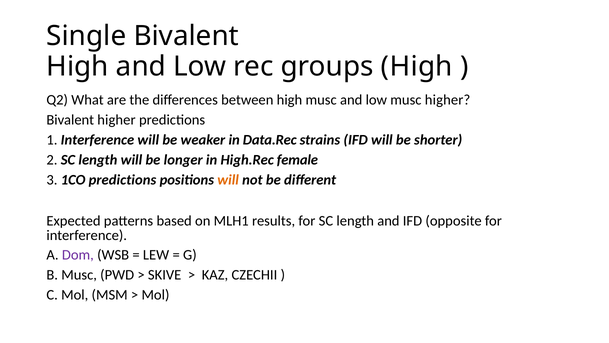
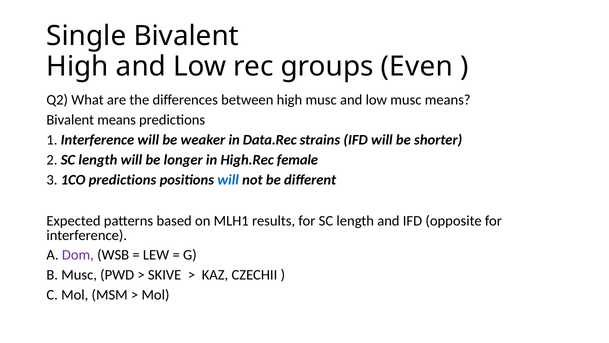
groups High: High -> Even
musc higher: higher -> means
Bivalent higher: higher -> means
will at (228, 179) colour: orange -> blue
